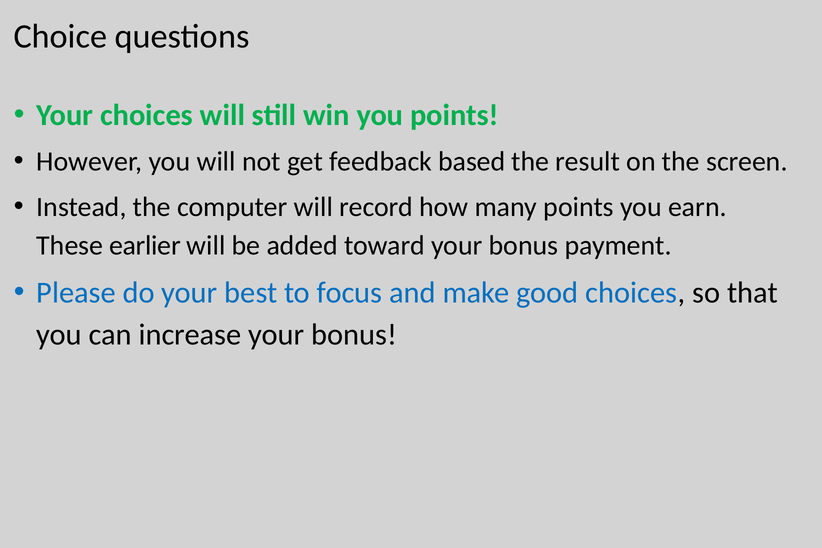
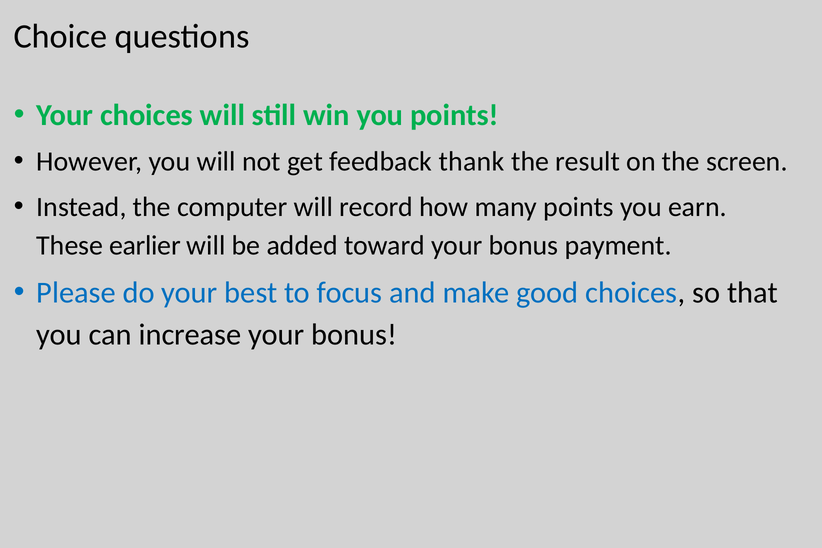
based: based -> thank
